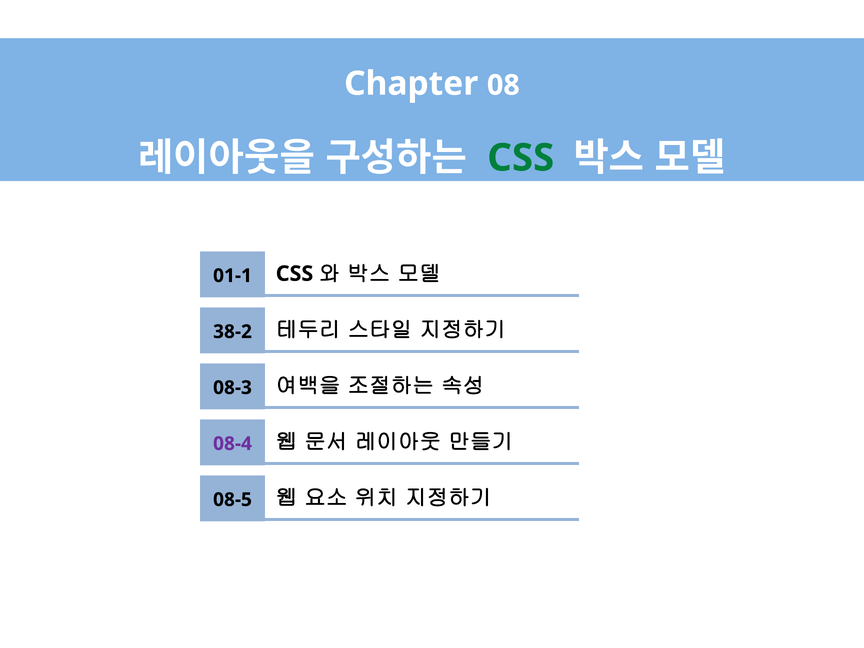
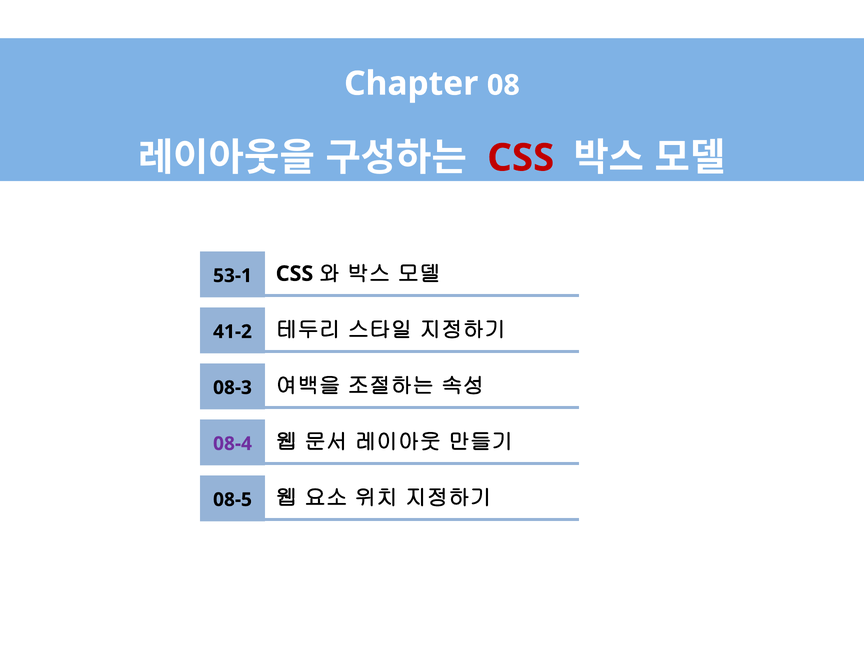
CSS at (521, 158) colour: green -> red
01-1: 01-1 -> 53-1
38-2: 38-2 -> 41-2
